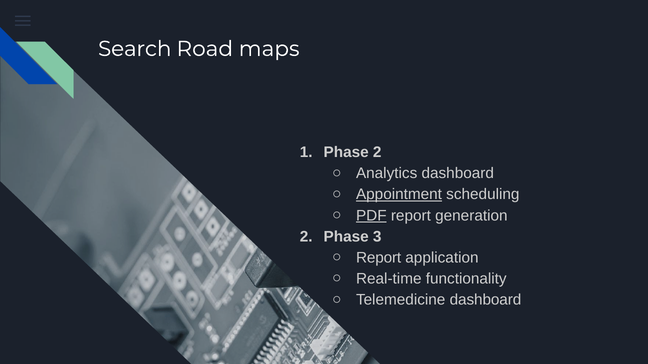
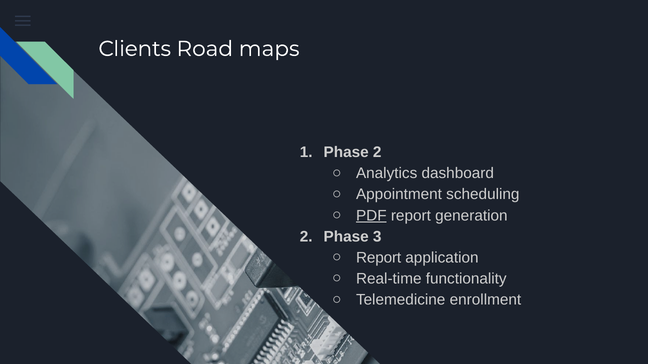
Search: Search -> Clients
Appointment underline: present -> none
Telemedicine dashboard: dashboard -> enrollment
